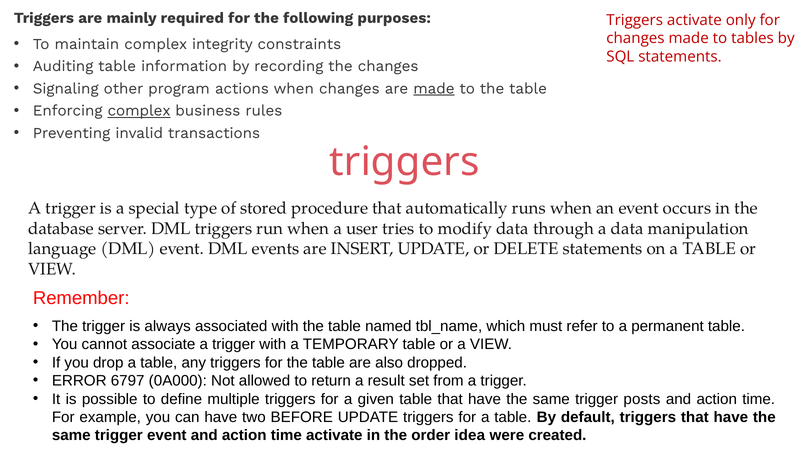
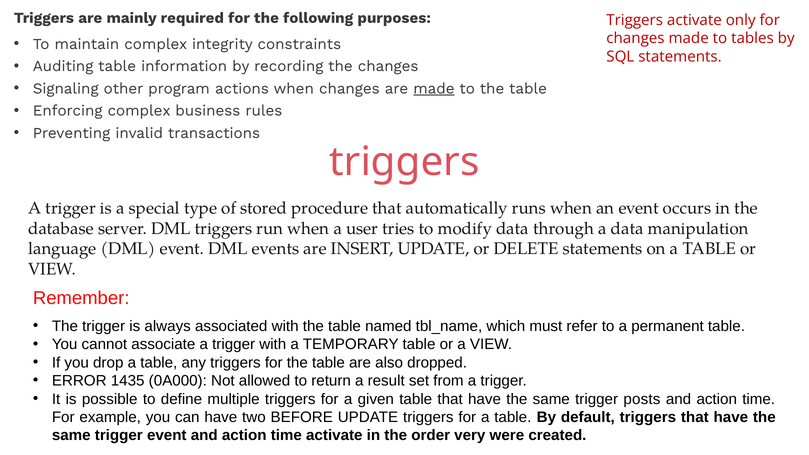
complex at (139, 111) underline: present -> none
6797: 6797 -> 1435
idea: idea -> very
